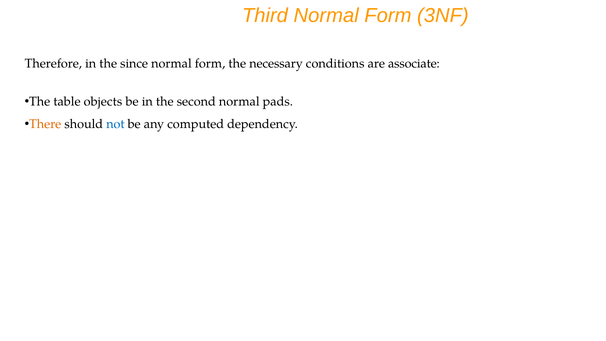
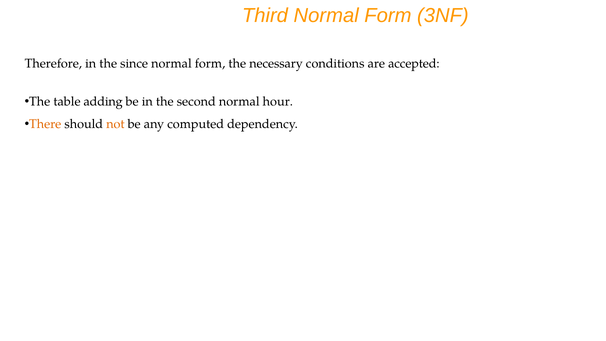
associate: associate -> accepted
objects: objects -> adding
pads: pads -> hour
not colour: blue -> orange
